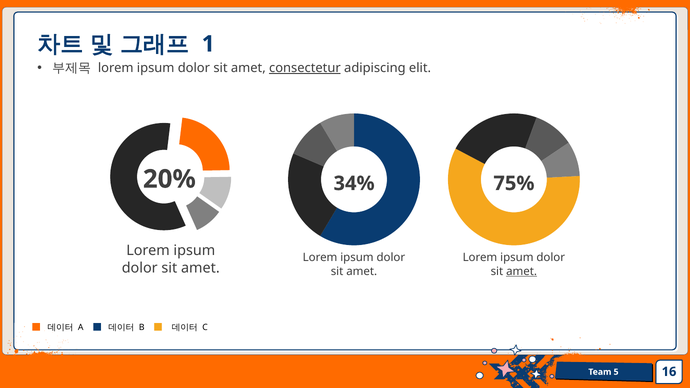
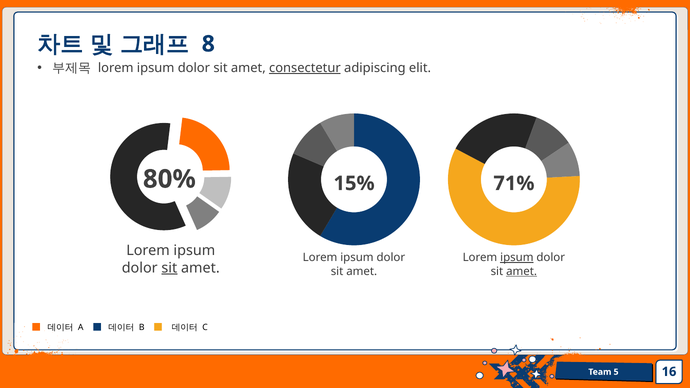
1: 1 -> 8
20%: 20% -> 80%
34%: 34% -> 15%
75%: 75% -> 71%
ipsum at (517, 258) underline: none -> present
sit at (169, 268) underline: none -> present
